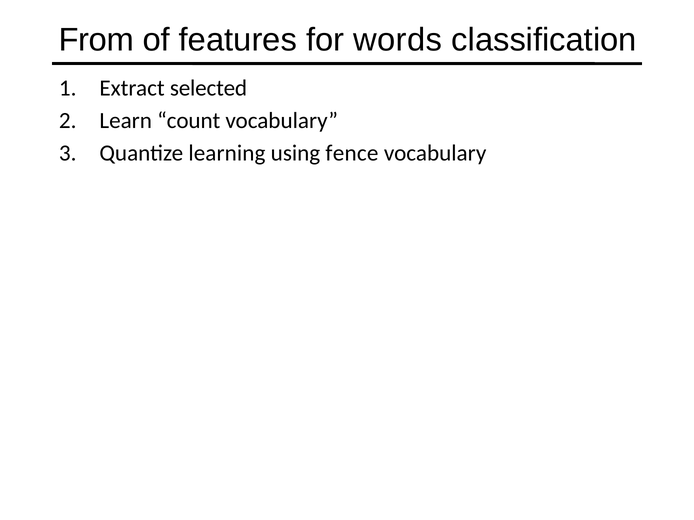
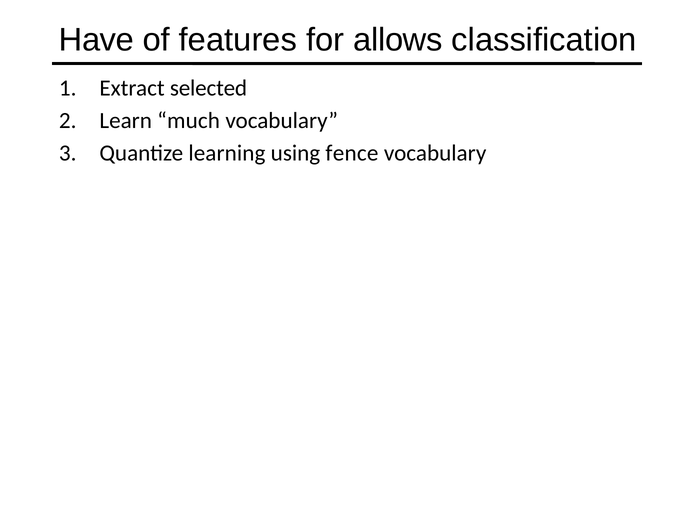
From: From -> Have
words: words -> allows
count: count -> much
